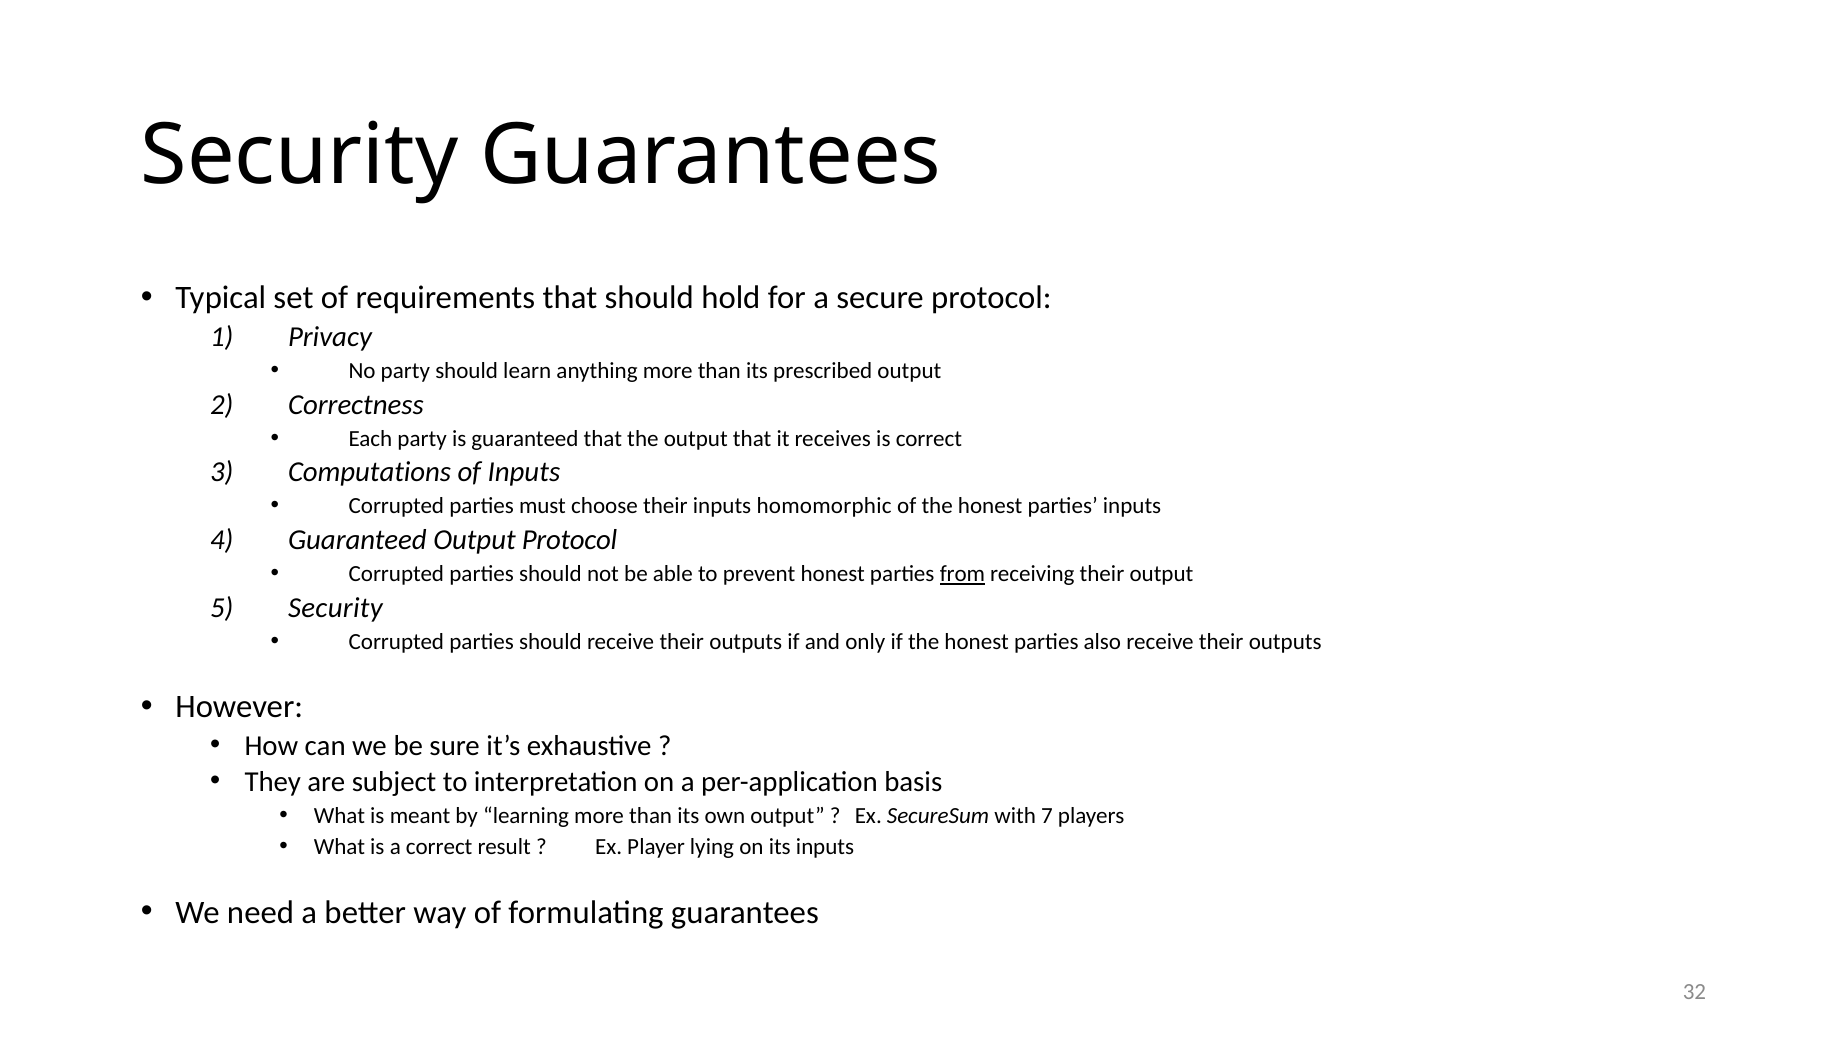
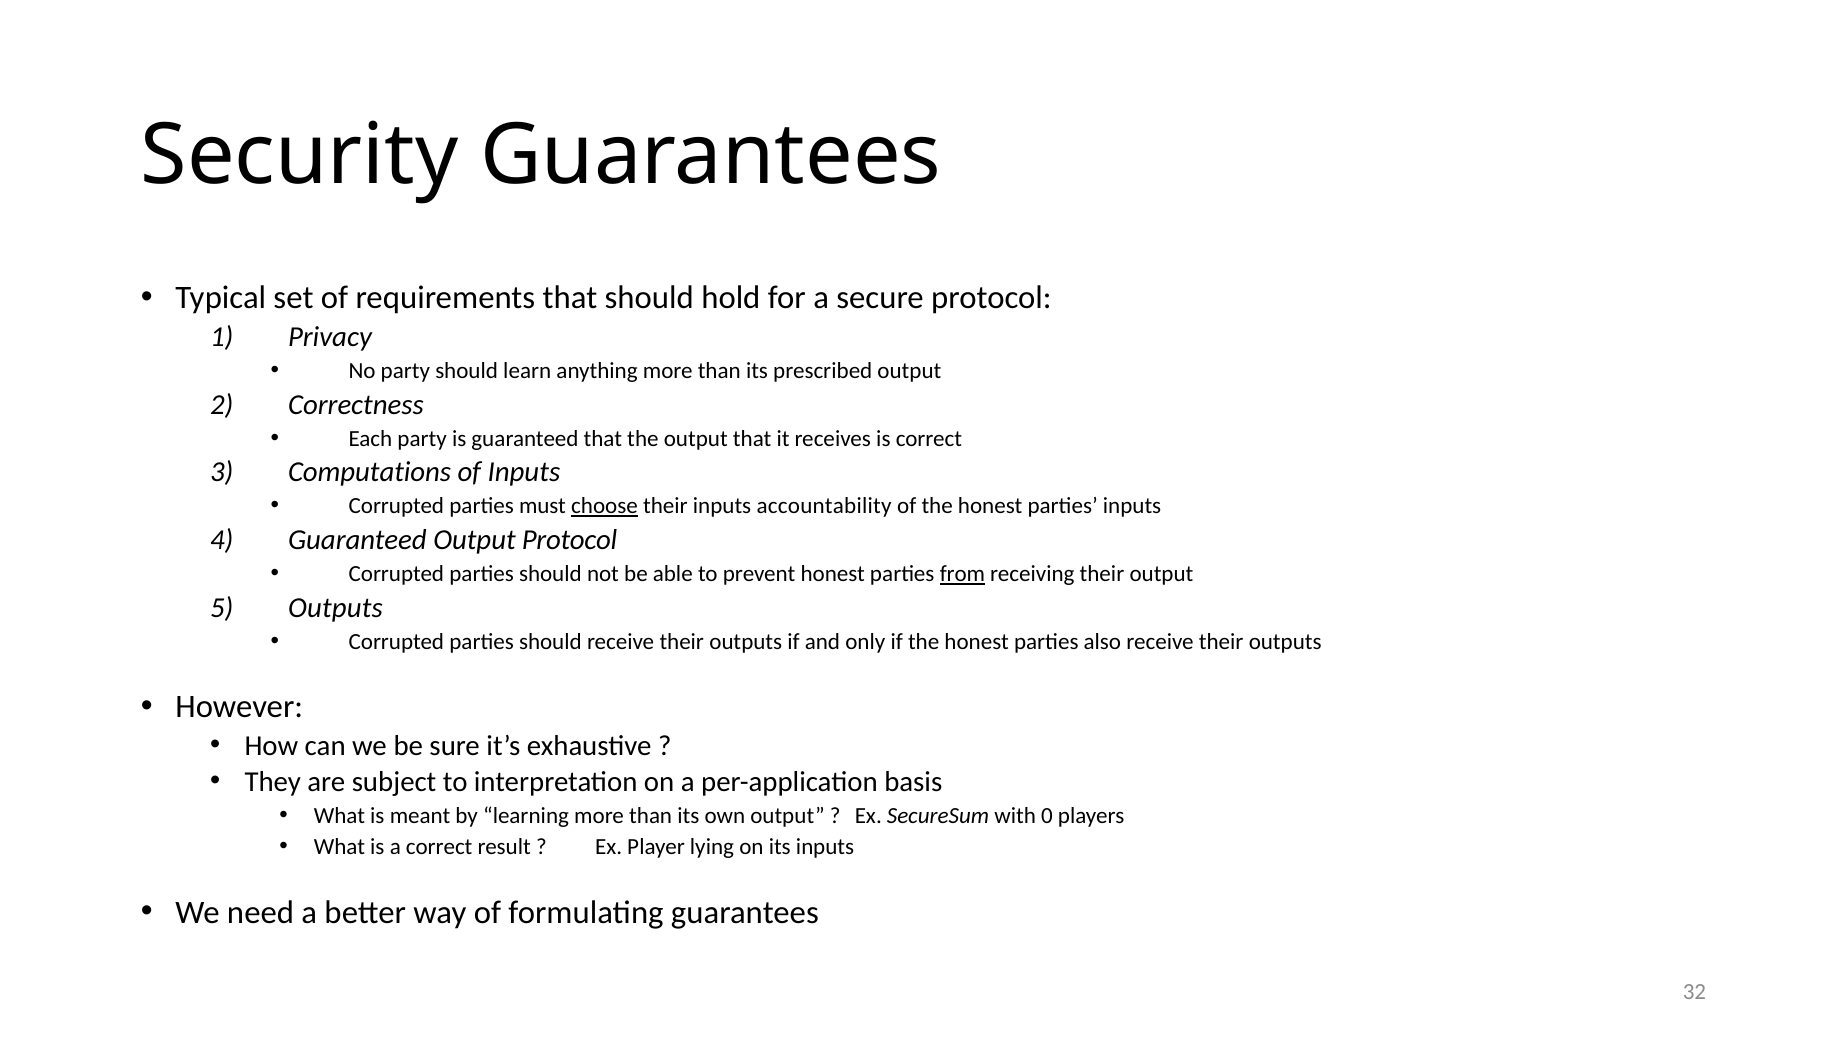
choose underline: none -> present
homomorphic: homomorphic -> accountability
Security at (335, 608): Security -> Outputs
7: 7 -> 0
